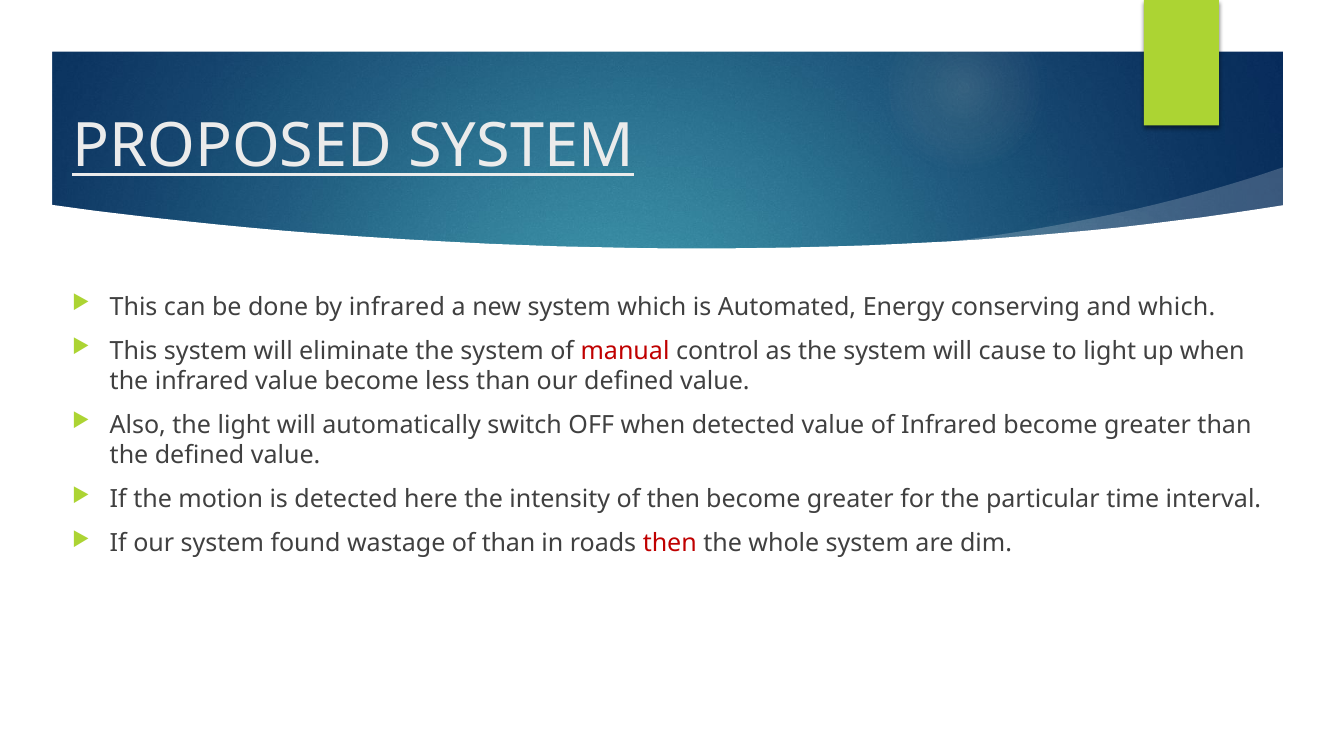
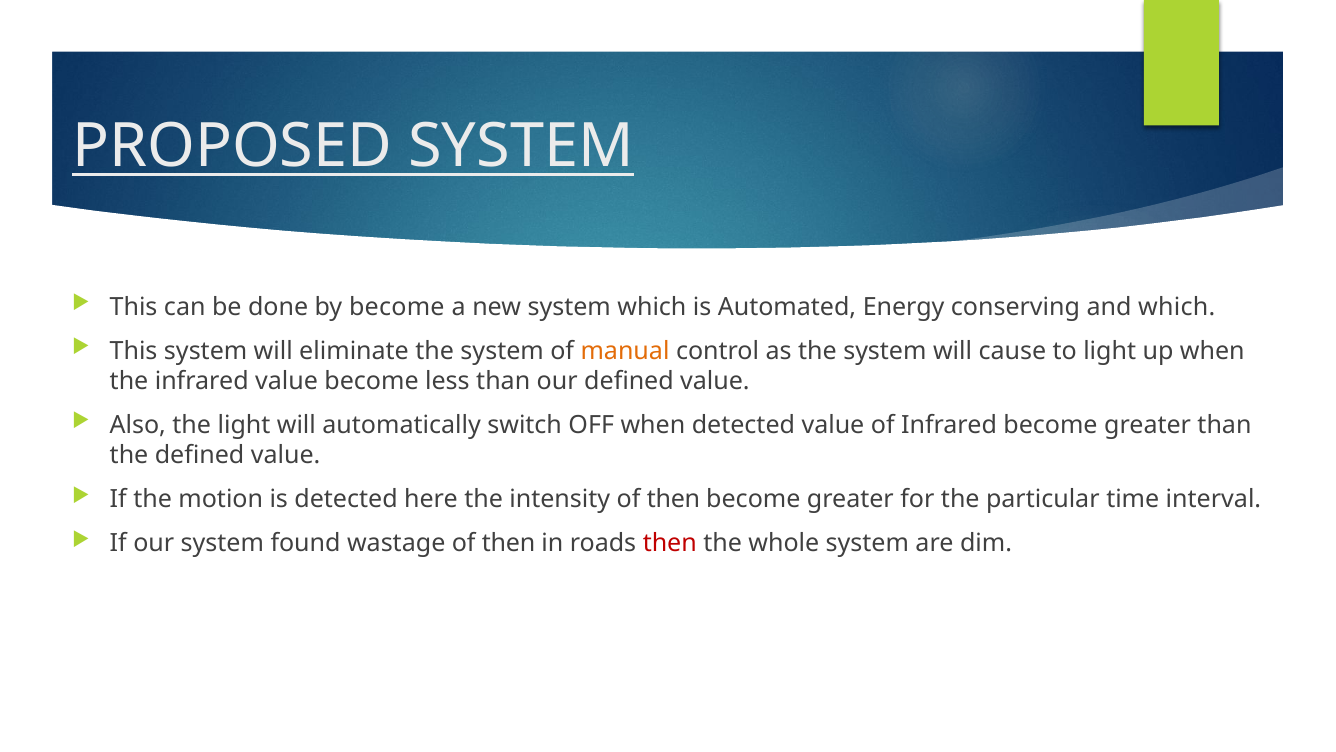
by infrared: infrared -> become
manual colour: red -> orange
wastage of than: than -> then
